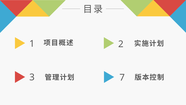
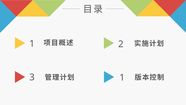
3 7: 7 -> 1
